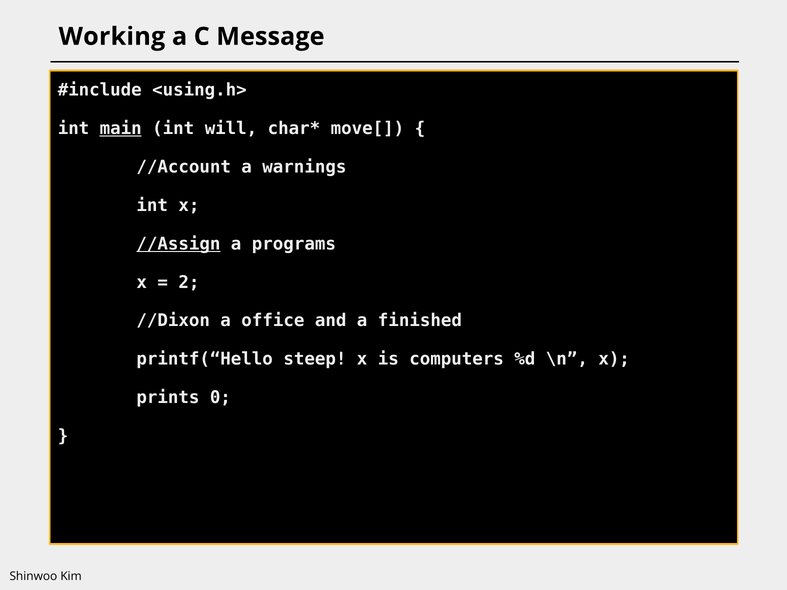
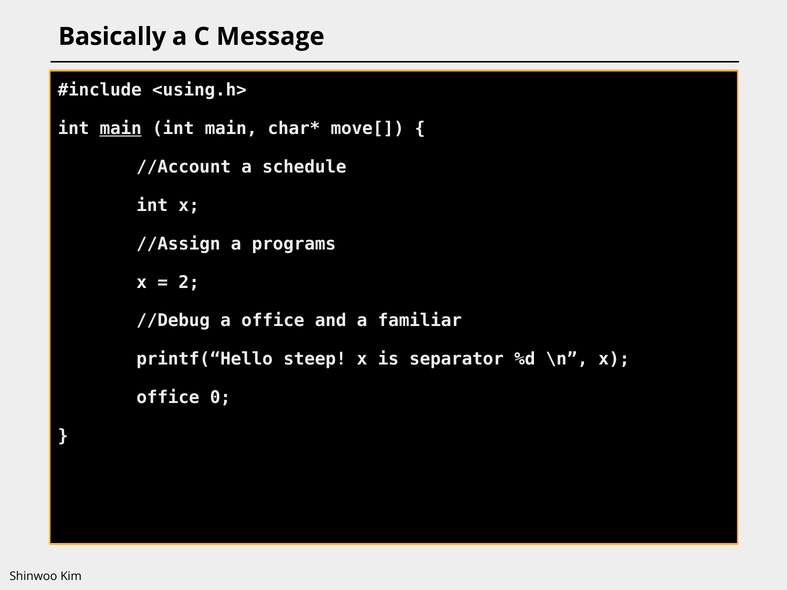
Working: Working -> Basically
will at (231, 129): will -> main
warnings: warnings -> schedule
//Assign underline: present -> none
//Dixon: //Dixon -> //Debug
finished: finished -> familiar
computers: computers -> separator
prints at (168, 398): prints -> office
